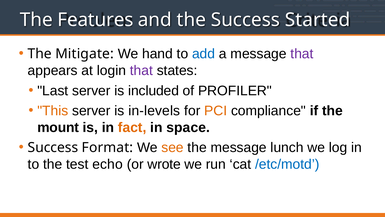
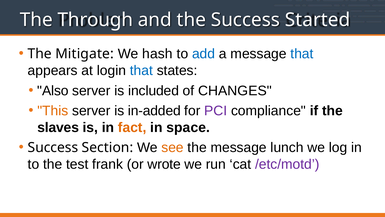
Features: Features -> Through
hand: hand -> hash
that at (302, 54) colour: purple -> blue
that at (141, 70) colour: purple -> blue
Last: Last -> Also
PROFILER: PROFILER -> CHANGES
in-levels: in-levels -> in-added
PCI colour: orange -> purple
mount: mount -> slaves
Format: Format -> Section
echo: echo -> frank
/etc/motd colour: blue -> purple
